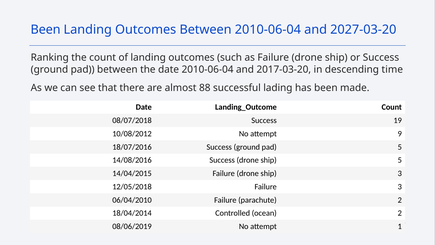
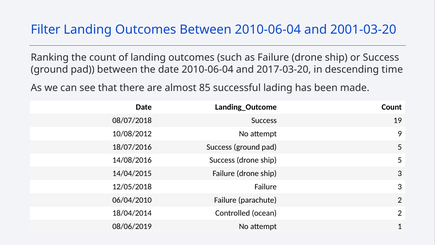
Been at (46, 29): Been -> Filter
2027-03-20: 2027-03-20 -> 2001-03-20
88: 88 -> 85
